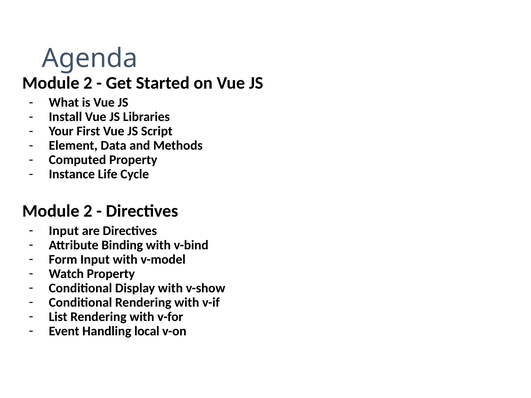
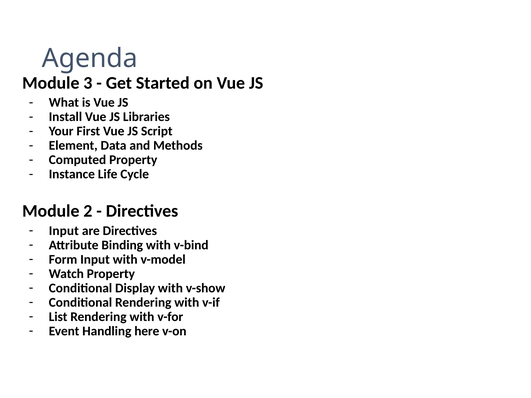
2 at (88, 83): 2 -> 3
local: local -> here
